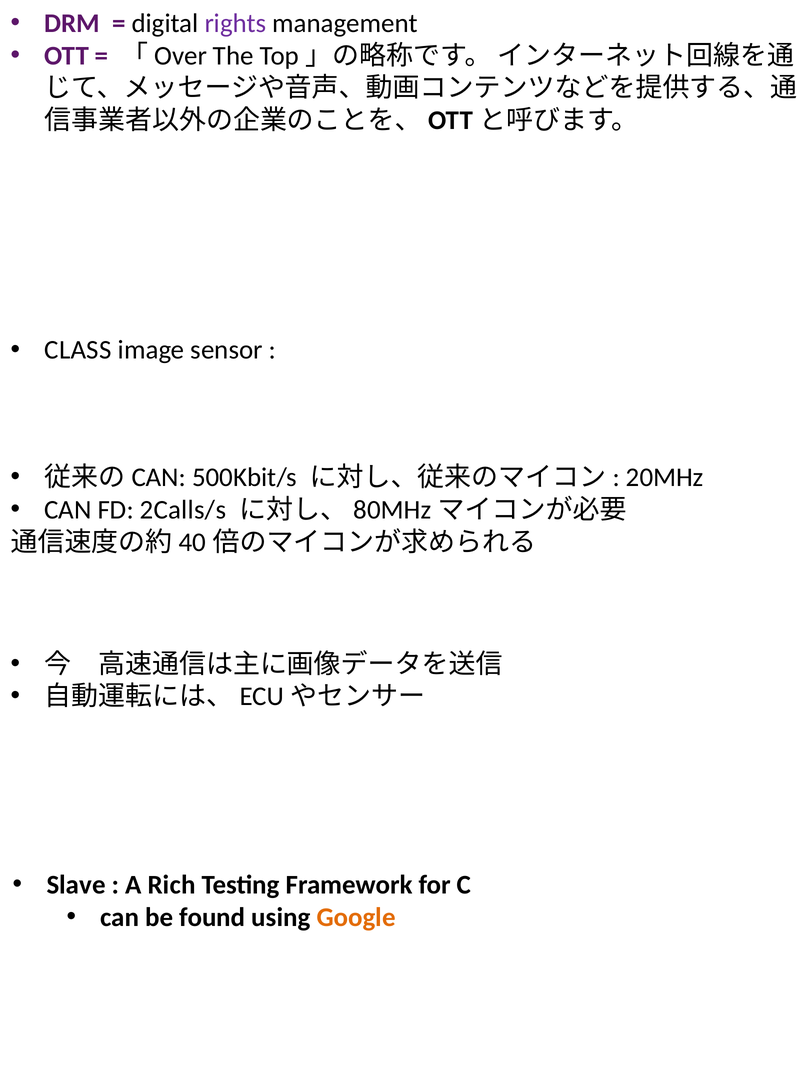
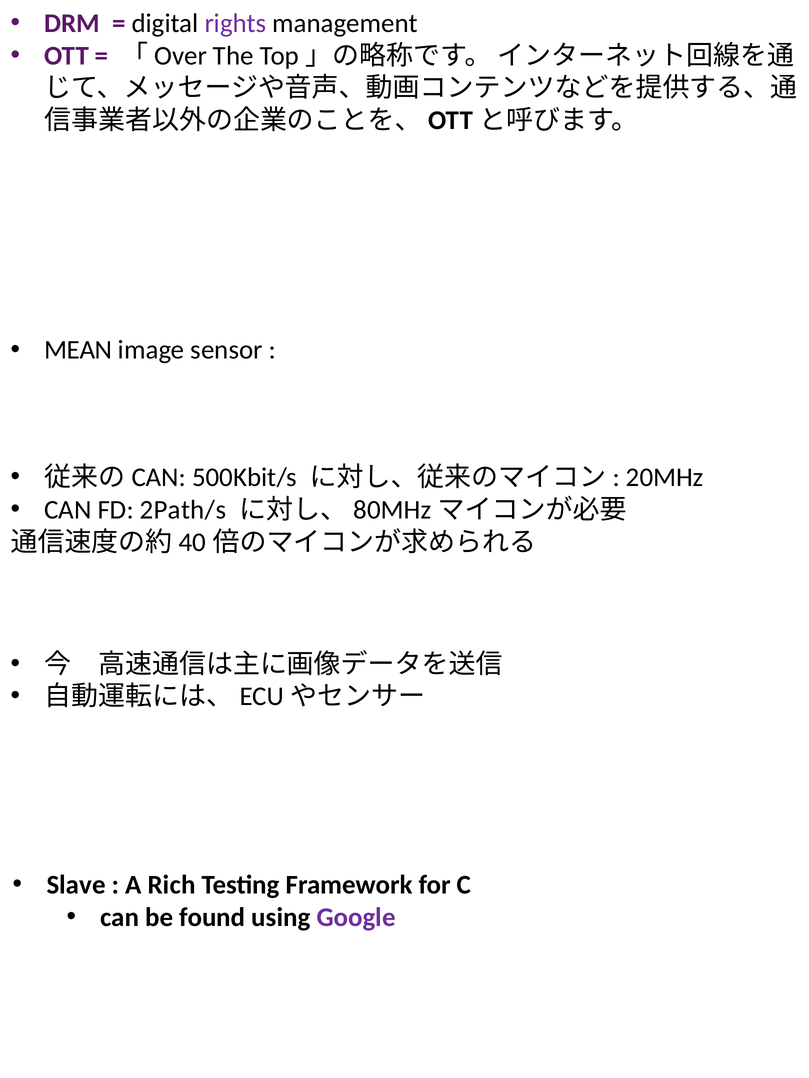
CLASS: CLASS -> MEAN
2Calls/s: 2Calls/s -> 2Path/s
Google colour: orange -> purple
